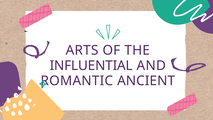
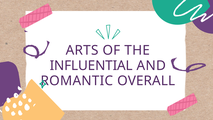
ANCIENT: ANCIENT -> OVERALL
